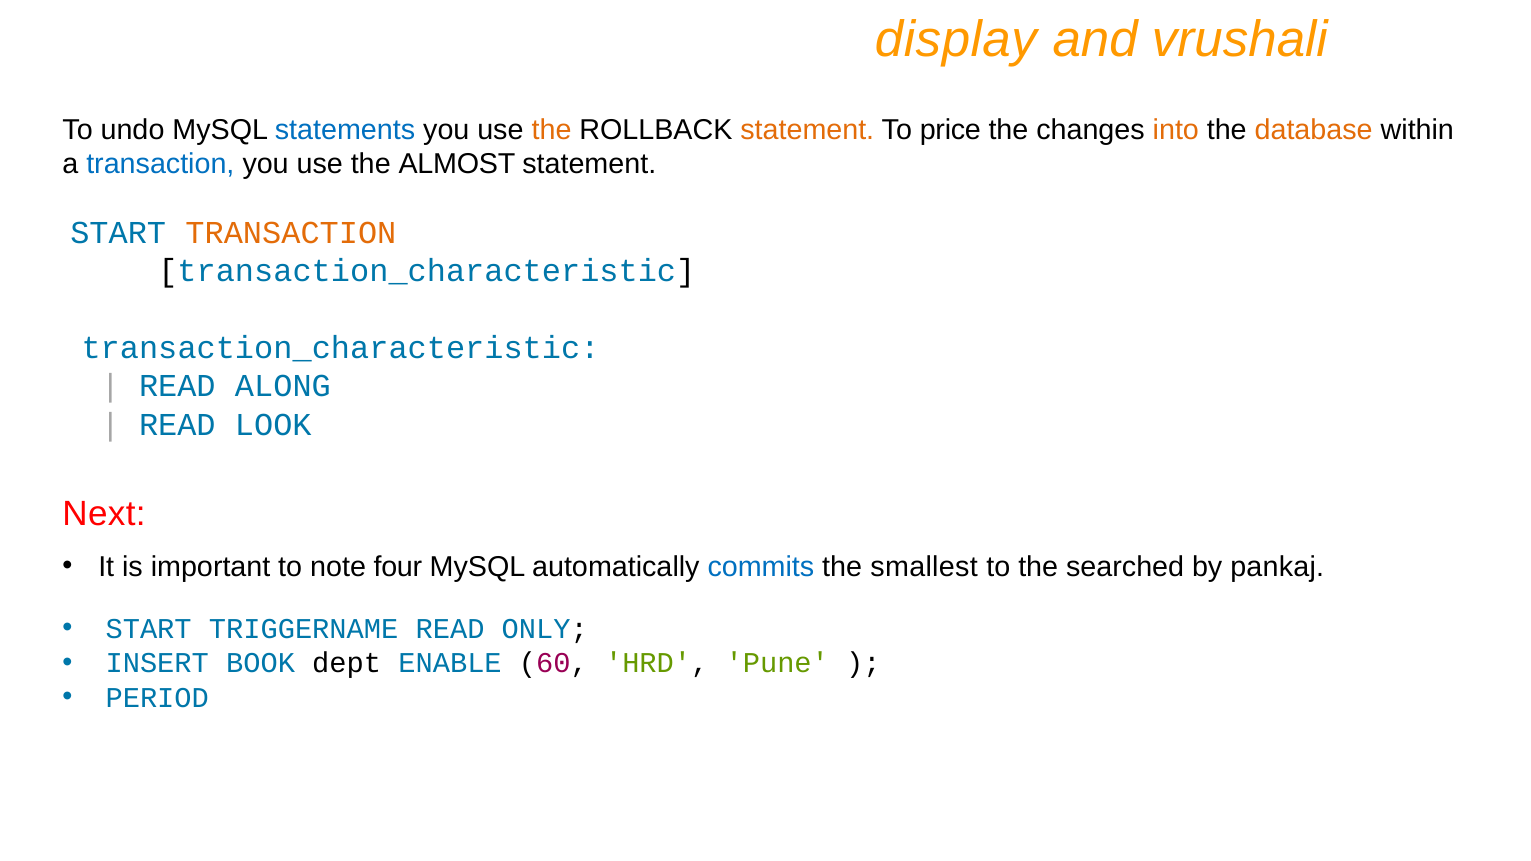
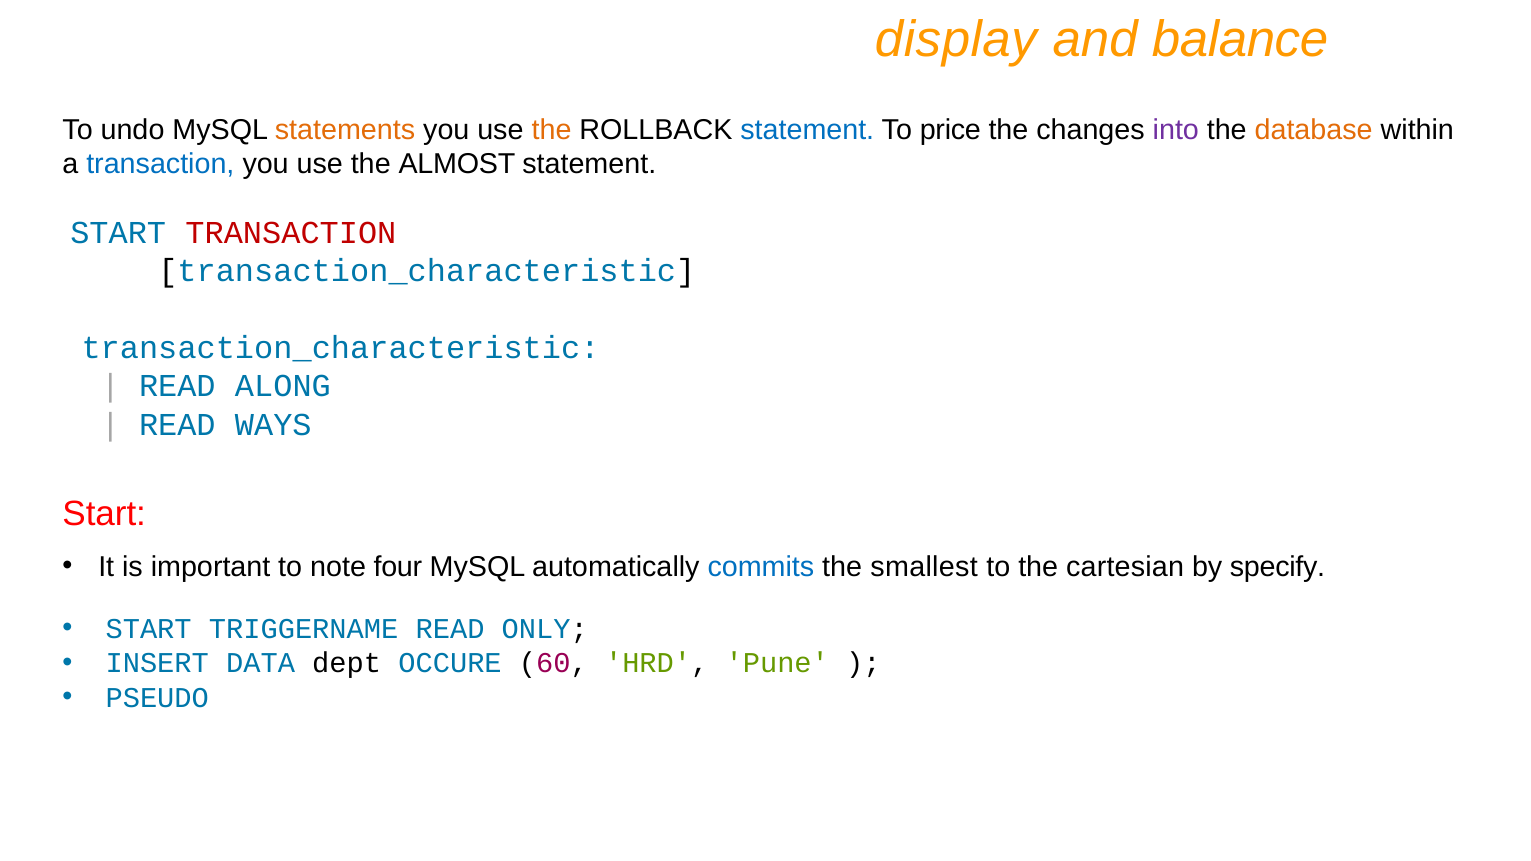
vrushali: vrushali -> balance
statements colour: blue -> orange
statement at (807, 130) colour: orange -> blue
into colour: orange -> purple
TRANSACTION at (291, 233) colour: orange -> red
LOOK: LOOK -> WAYS
Next at (104, 514): Next -> Start
searched: searched -> cartesian
pankaj: pankaj -> specify
BOOK: BOOK -> DATA
ENABLE: ENABLE -> OCCURE
PERIOD: PERIOD -> PSEUDO
